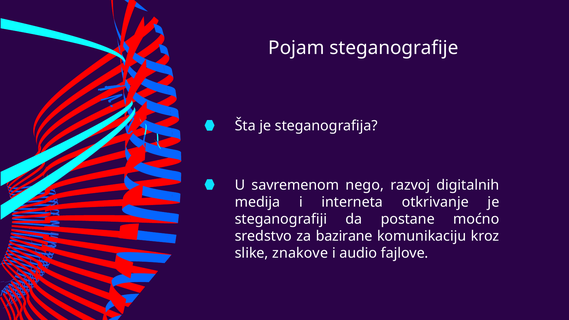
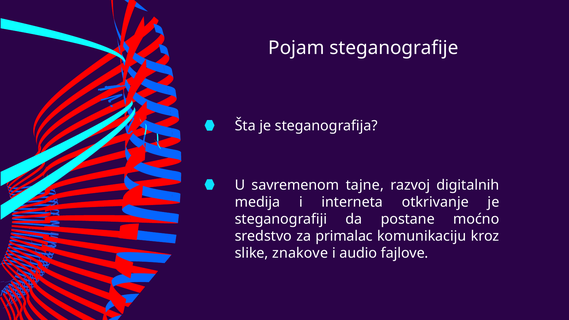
nego: nego -> tajne
bazirane: bazirane -> primalac
